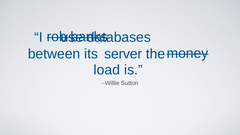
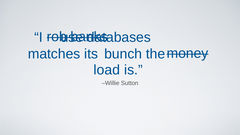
between: between -> matches
server: server -> bunch
